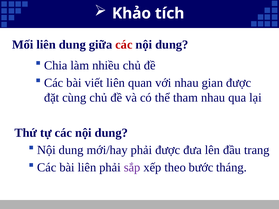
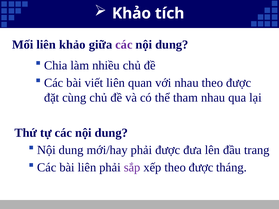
liên dung: dung -> khảo
các at (124, 45) colour: red -> purple
nhau gian: gian -> theo
xếp theo bước: bước -> được
